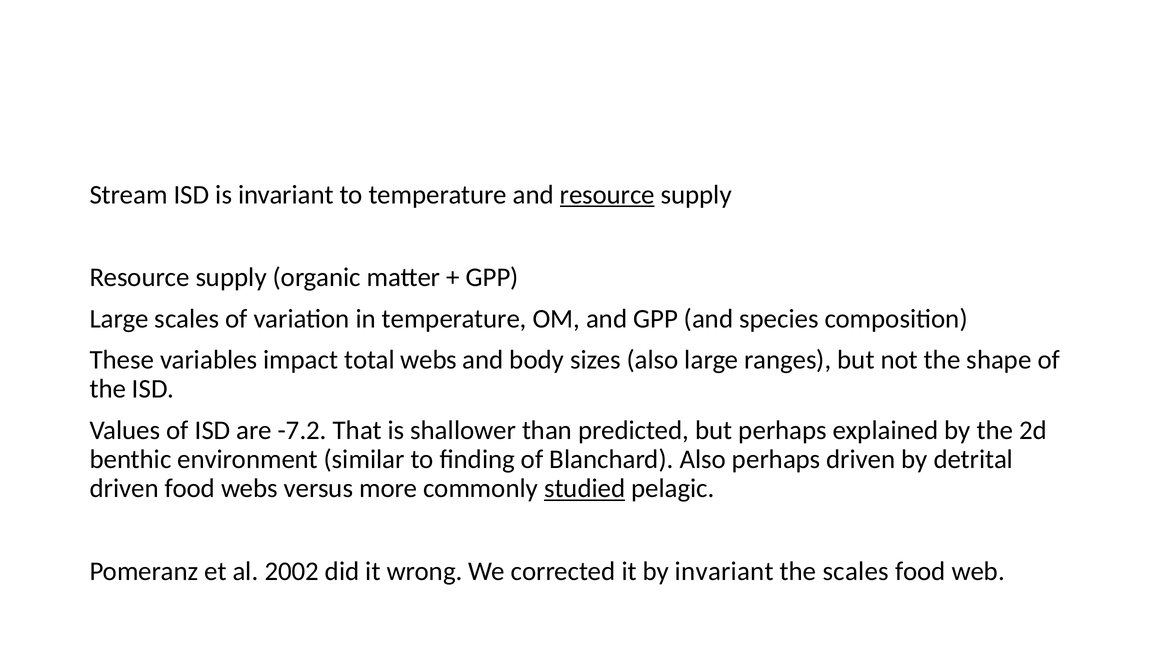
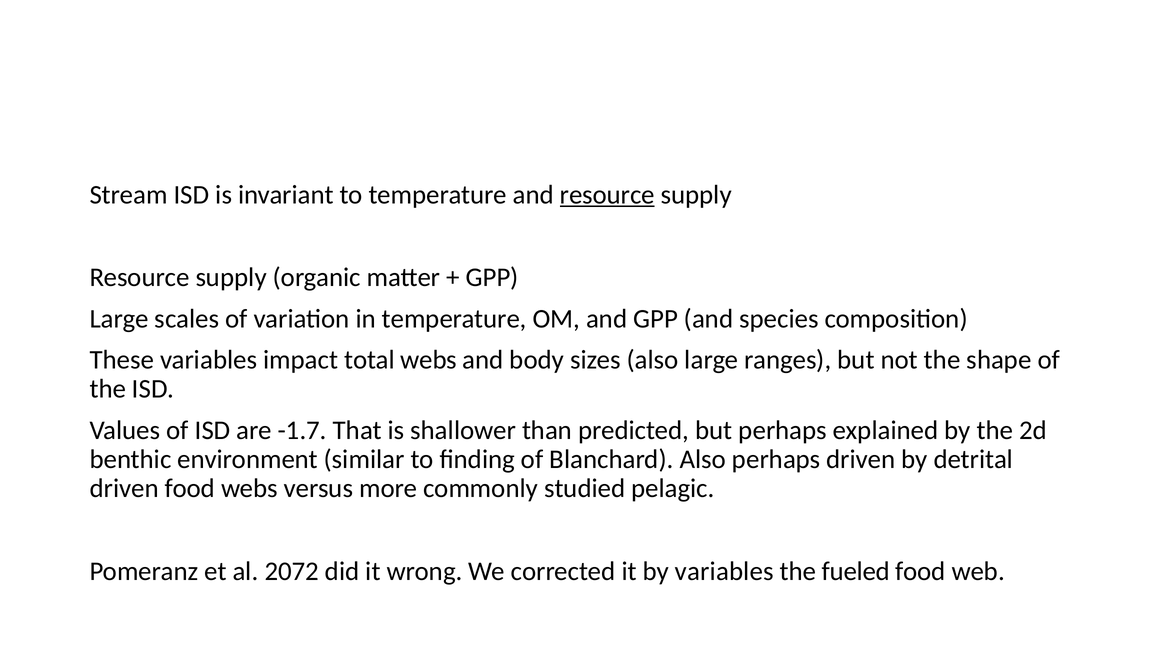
-7.2: -7.2 -> -1.7
studied underline: present -> none
2002: 2002 -> 2072
by invariant: invariant -> variables
the scales: scales -> fueled
